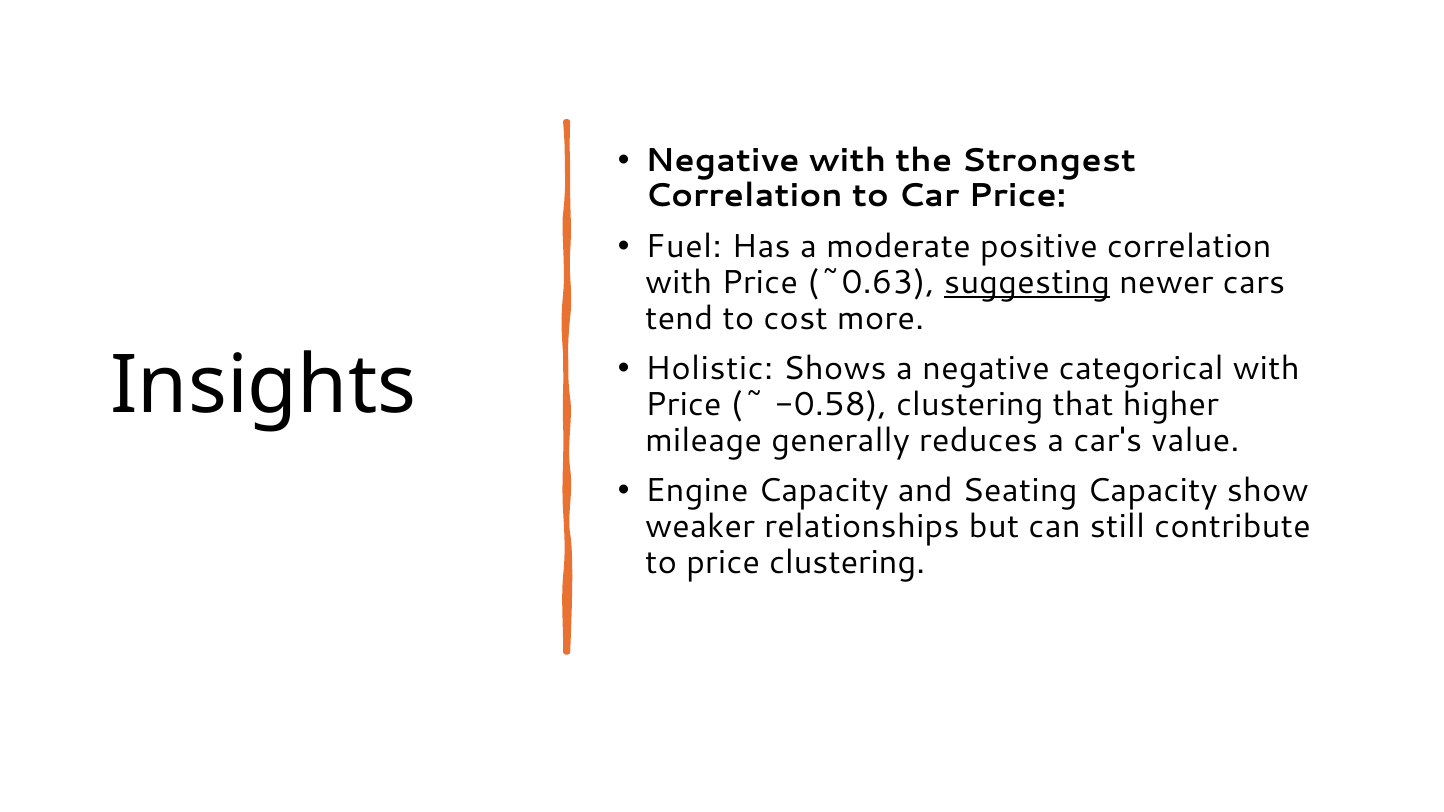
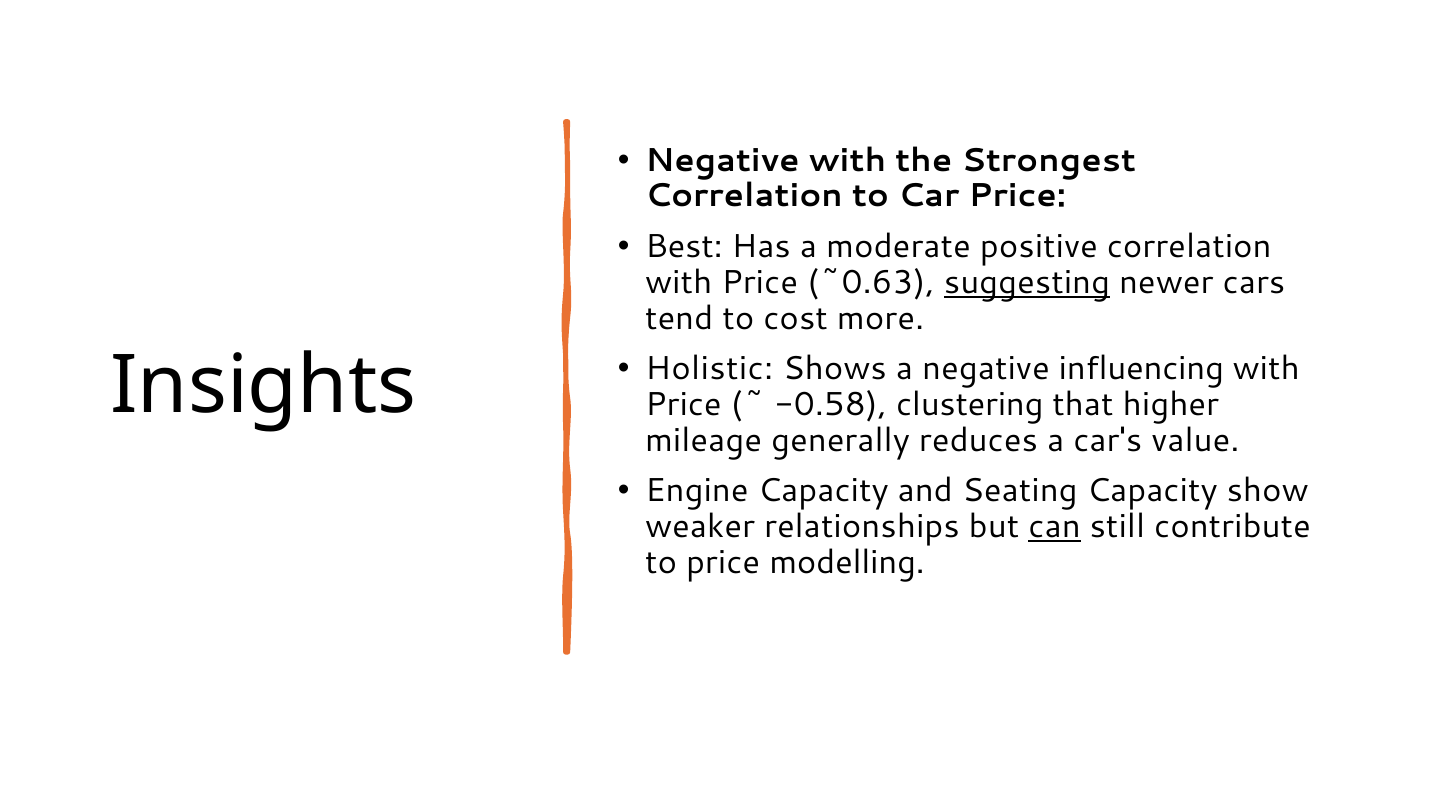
Fuel: Fuel -> Best
categorical: categorical -> influencing
can underline: none -> present
price clustering: clustering -> modelling
